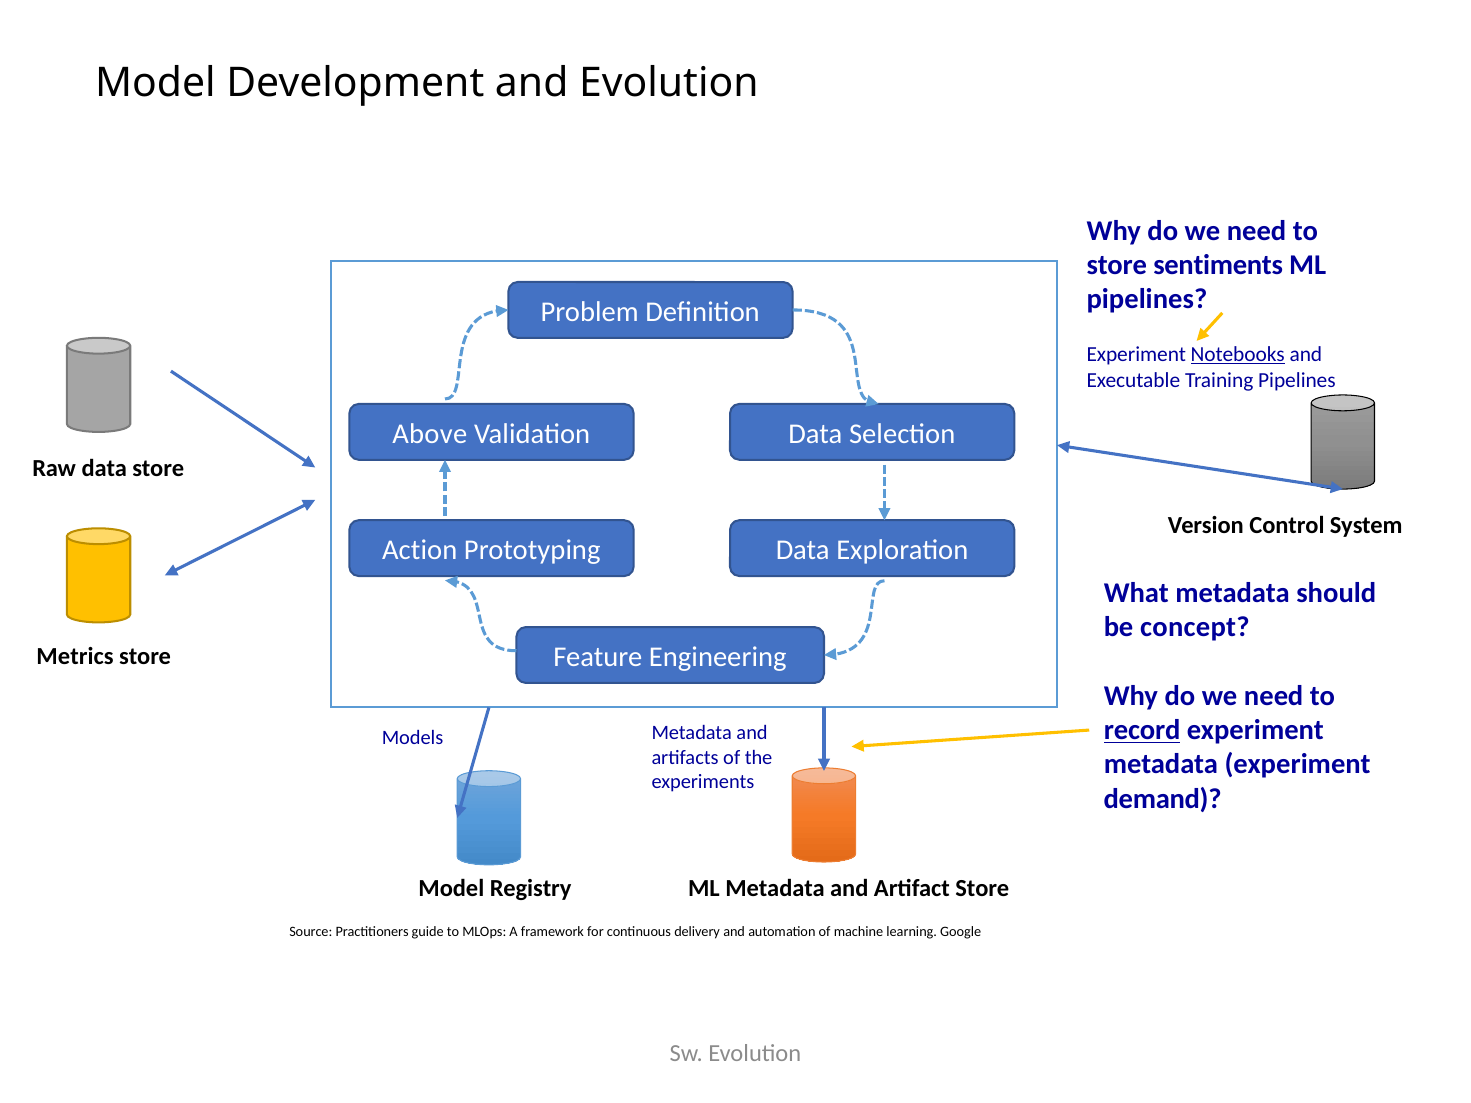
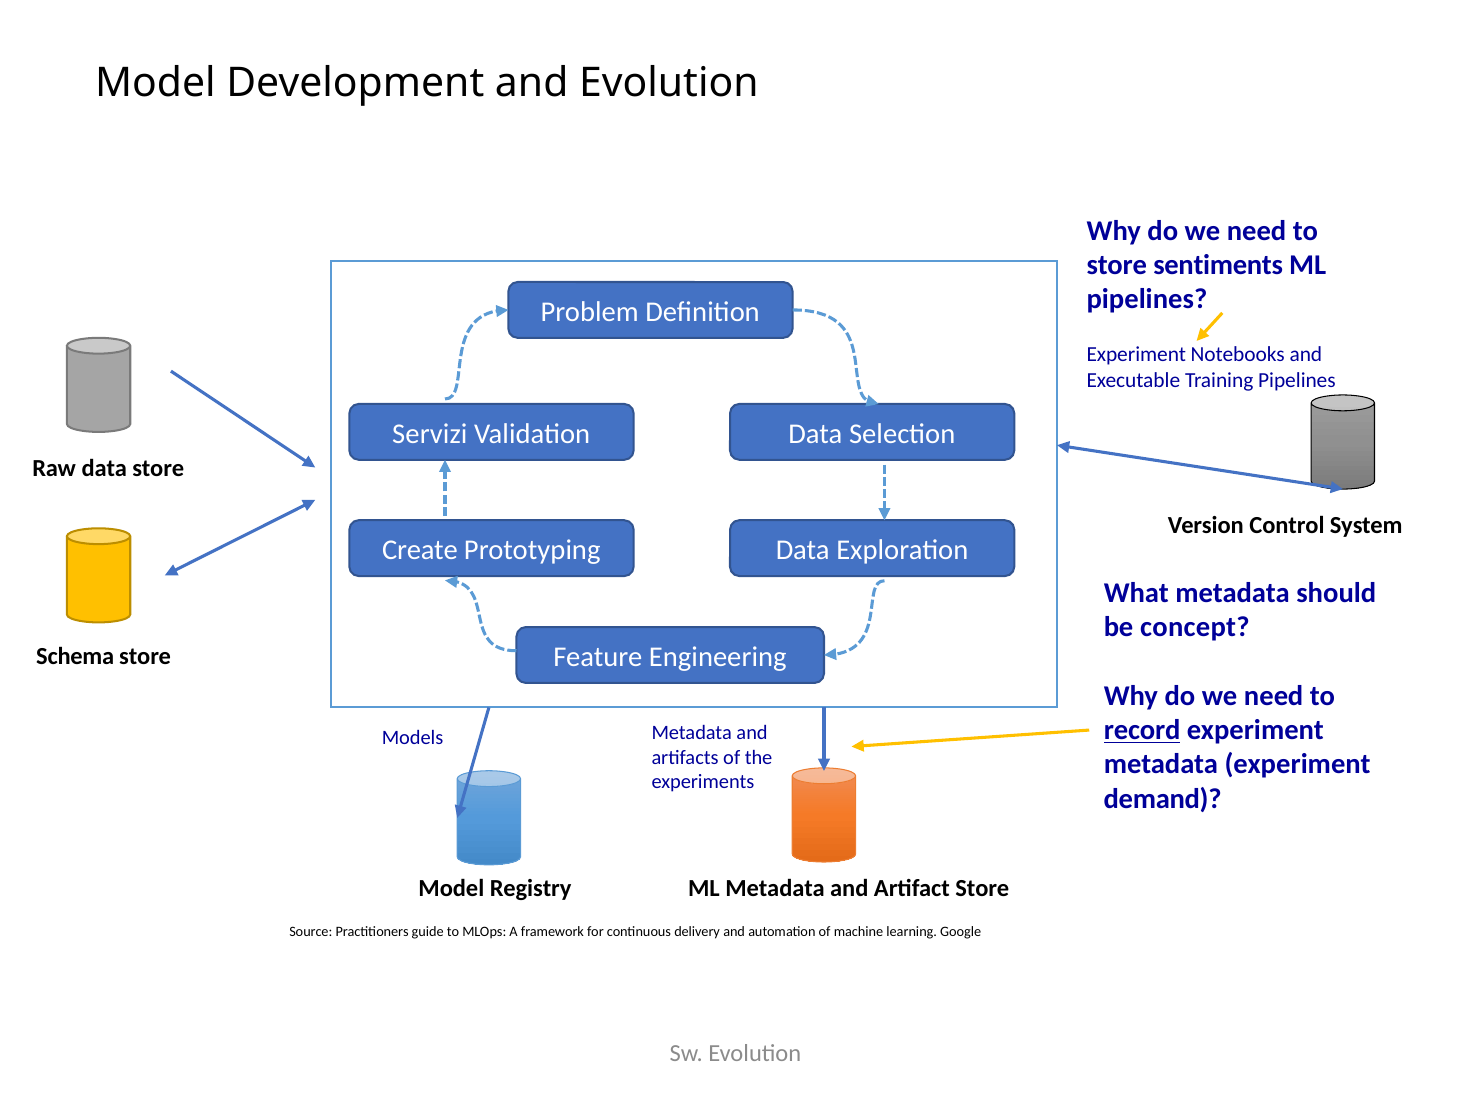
Notebooks underline: present -> none
Above: Above -> Servizi
Action: Action -> Create
Metrics: Metrics -> Schema
